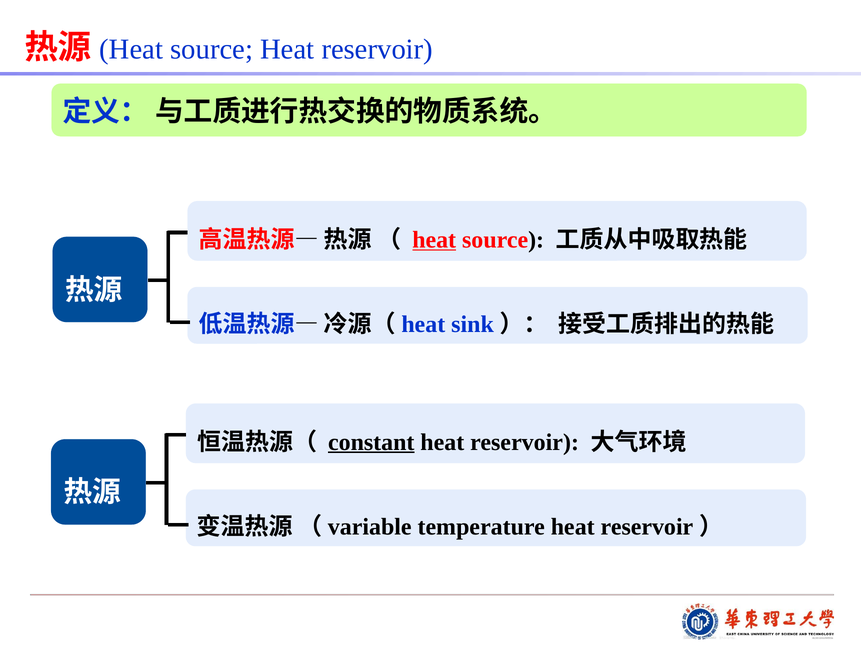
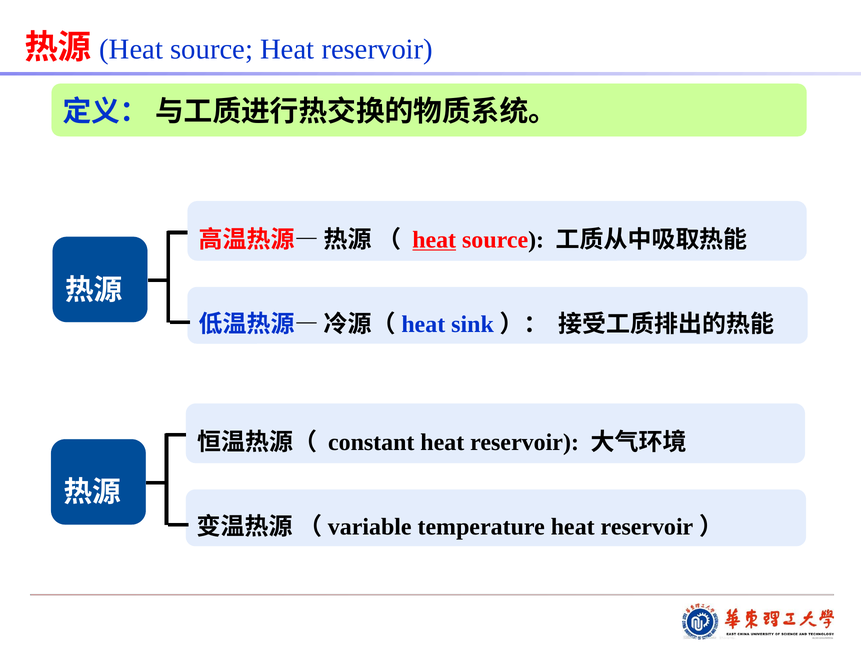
constant underline: present -> none
